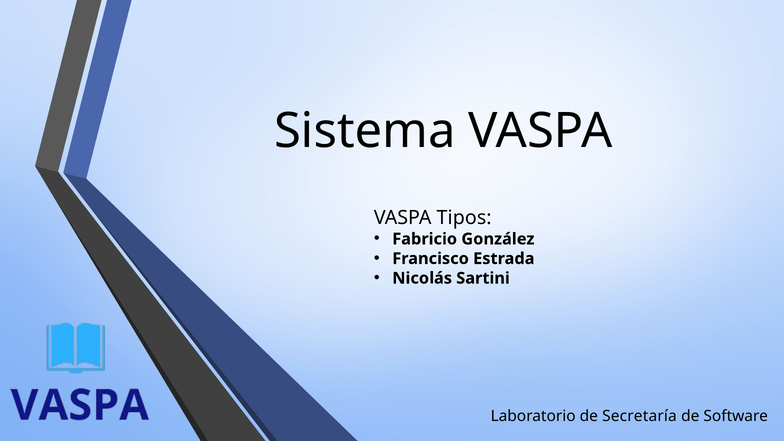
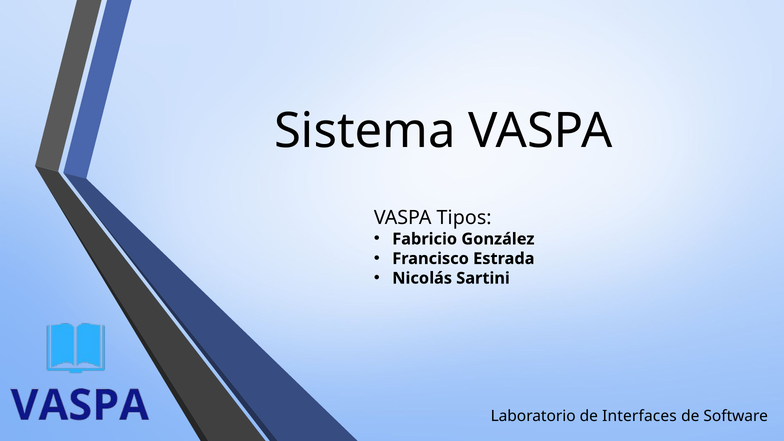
Secretaría: Secretaría -> Interfaces
